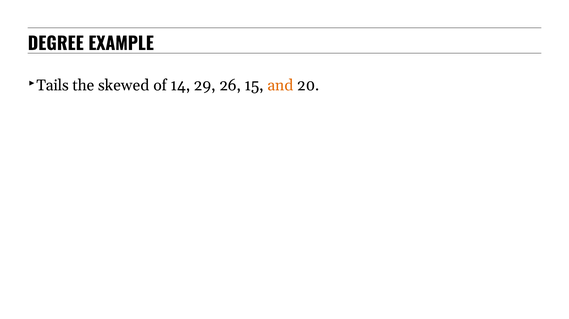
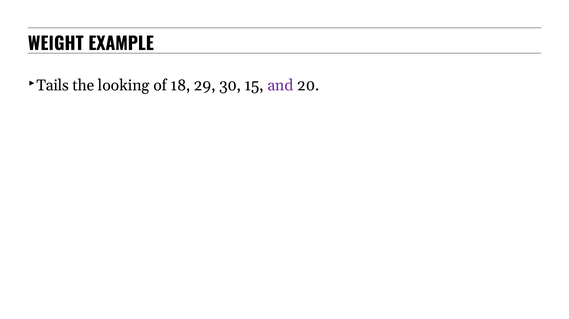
DEGREE: DEGREE -> WEIGHT
skewed: skewed -> looking
14: 14 -> 18
26: 26 -> 30
and colour: orange -> purple
